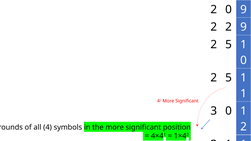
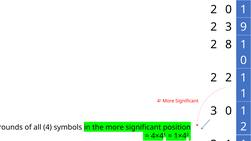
2 0 9: 9 -> 1
2 at (229, 27): 2 -> 3
5 at (229, 45): 5 -> 8
5 at (229, 78): 5 -> 2
